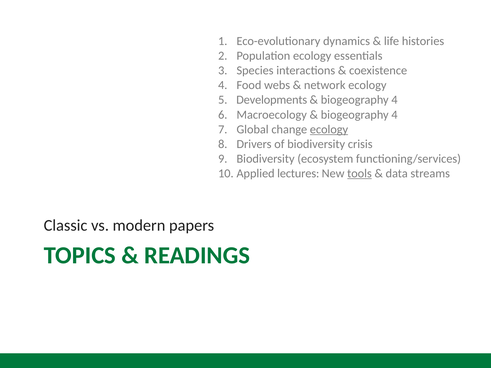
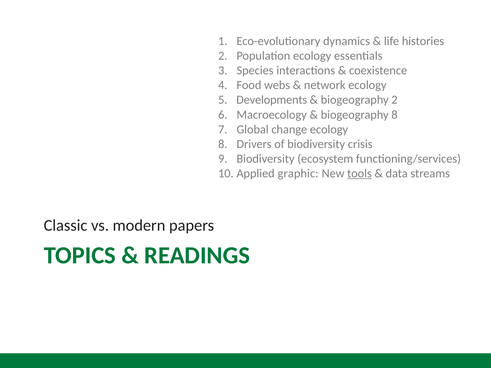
4 at (395, 100): 4 -> 2
4 at (395, 115): 4 -> 8
ecology at (329, 129) underline: present -> none
lectures: lectures -> graphic
